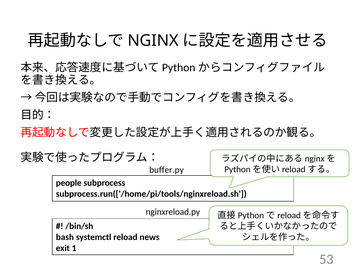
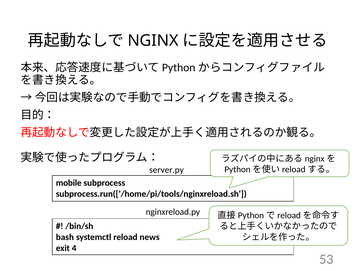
buffer.py: buffer.py -> server.py
people: people -> mobile
1: 1 -> 4
